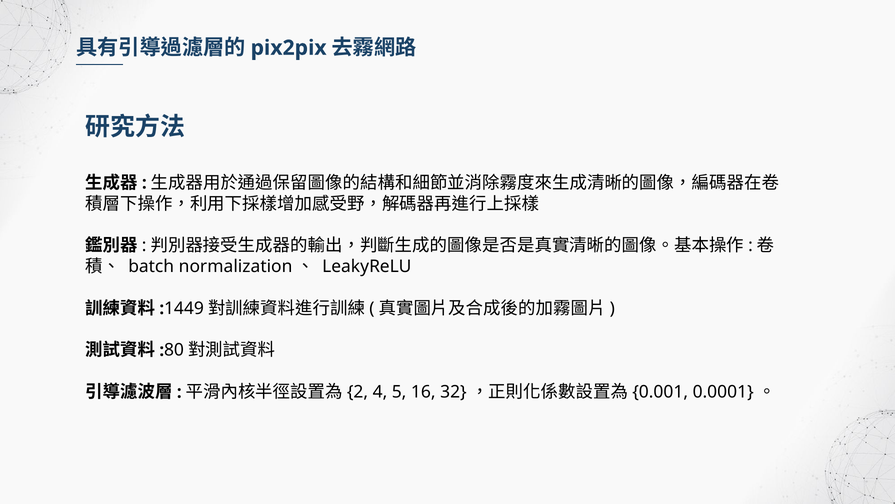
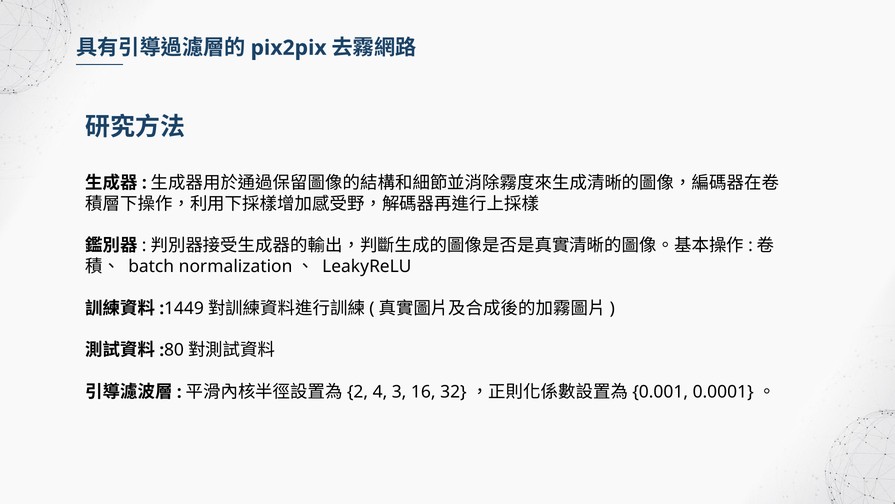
5: 5 -> 3
